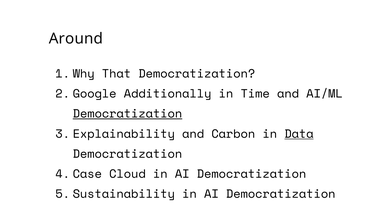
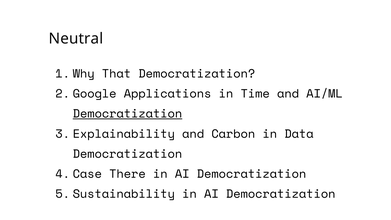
Around: Around -> Neutral
Additionally: Additionally -> Applications
Data underline: present -> none
Cloud: Cloud -> There
